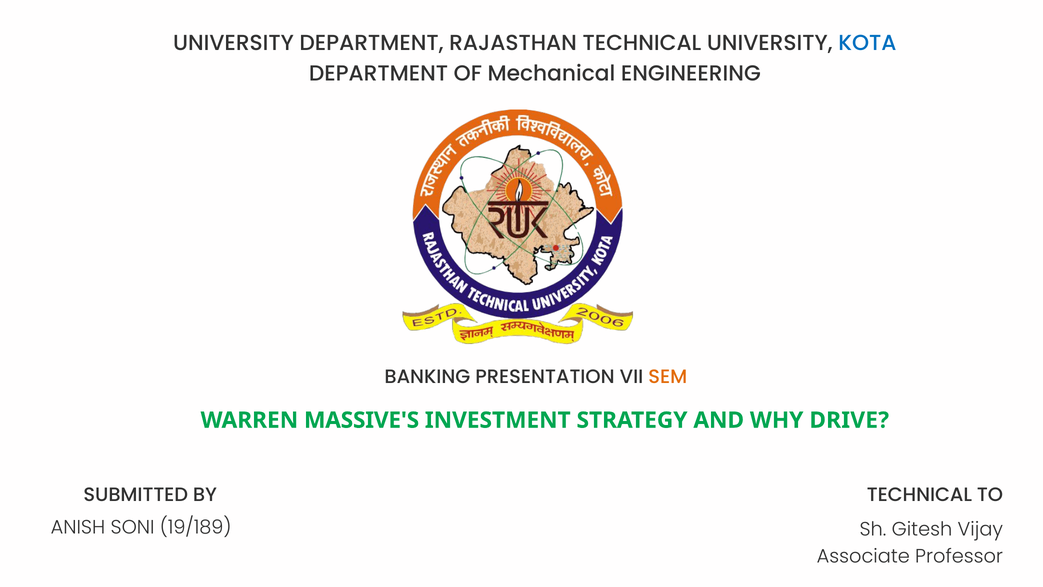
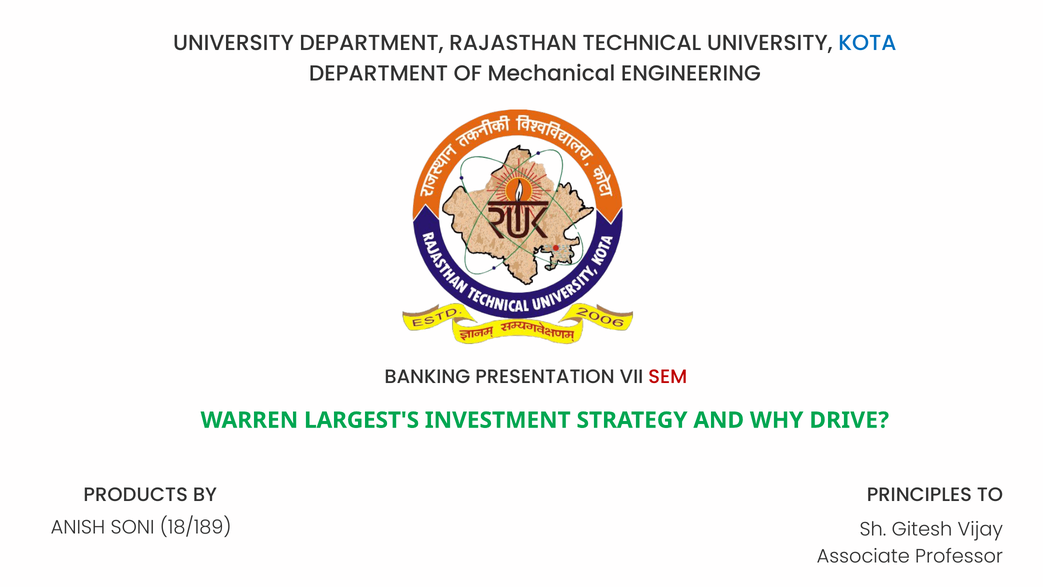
SEM colour: orange -> red
MASSIVE'S: MASSIVE'S -> LARGEST'S
SUBMITTED: SUBMITTED -> PRODUCTS
TECHNICAL at (919, 494): TECHNICAL -> PRINCIPLES
19/189: 19/189 -> 18/189
